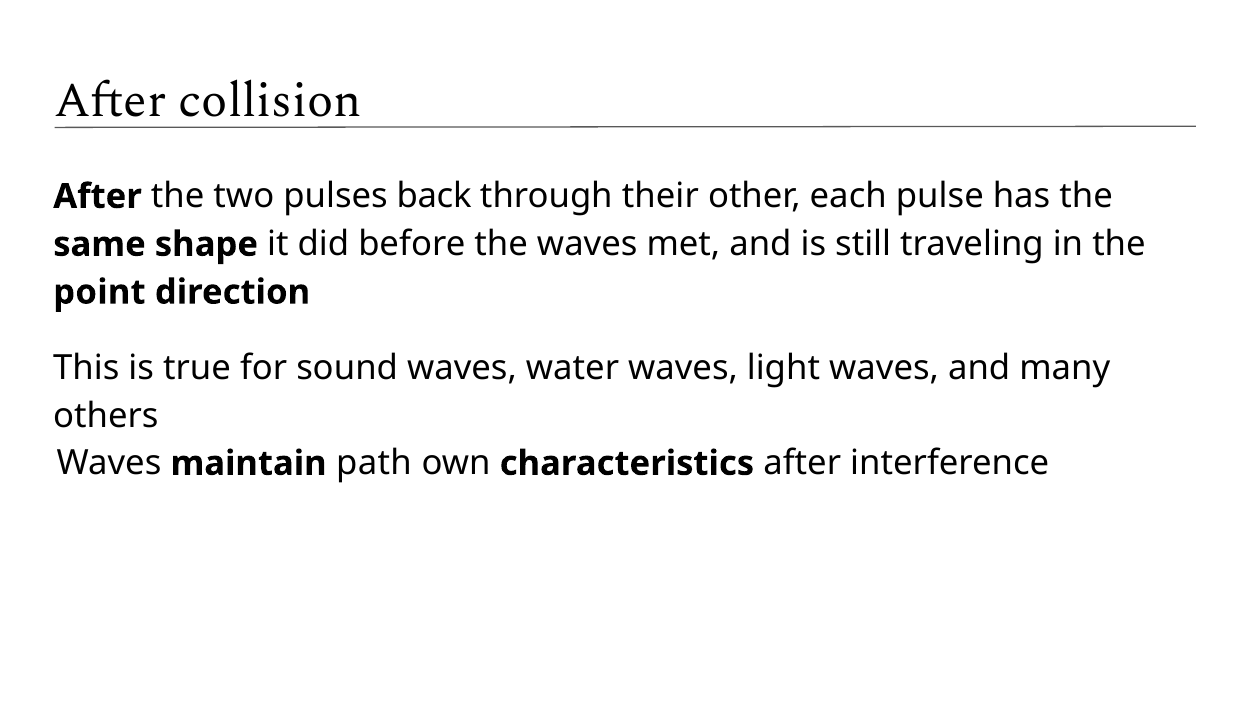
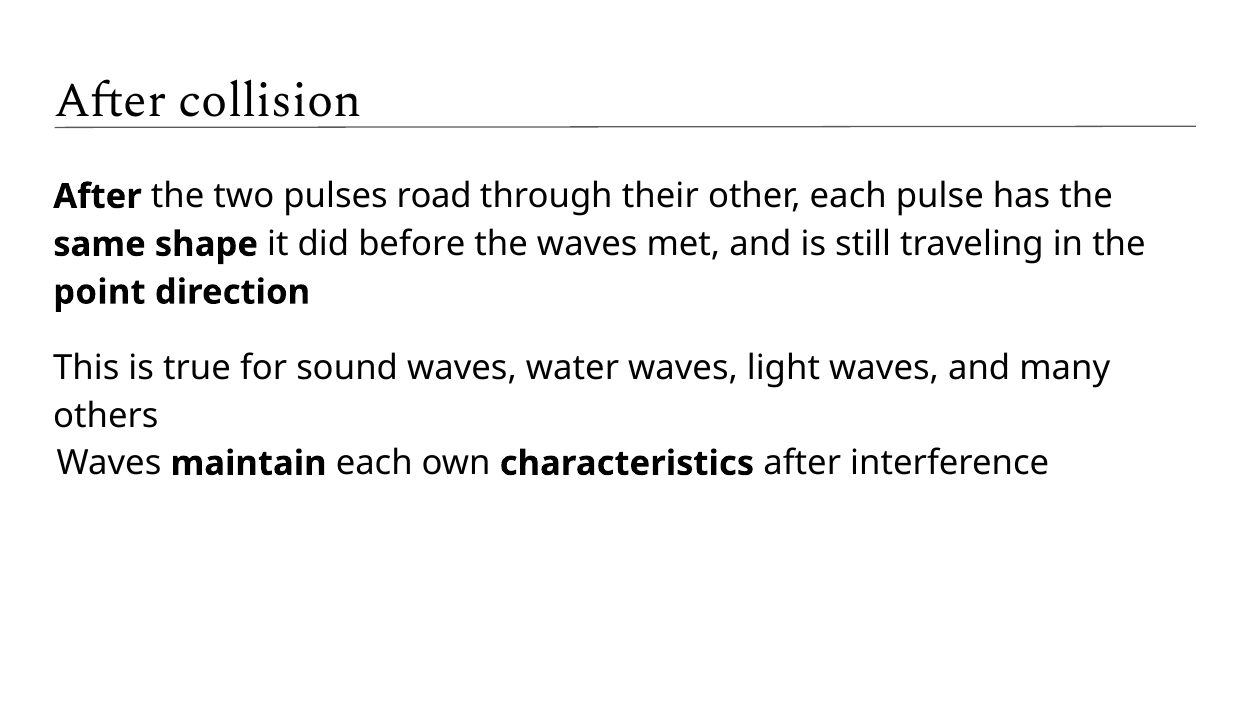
back: back -> road
maintain path: path -> each
